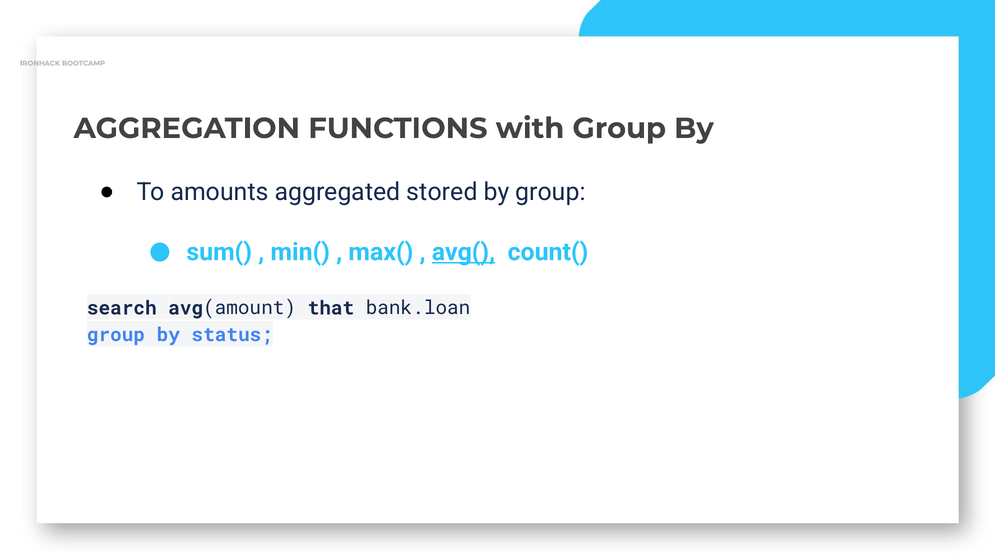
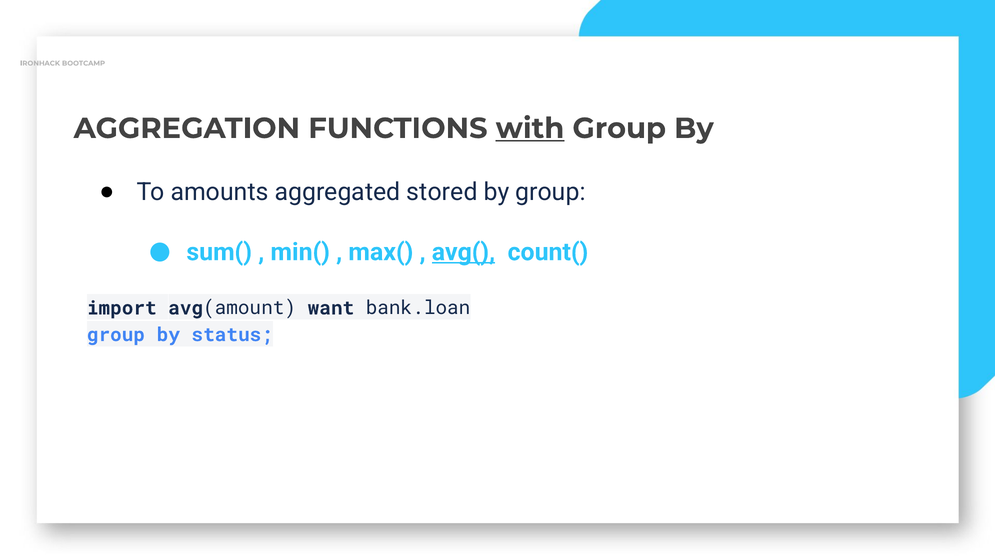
with underline: none -> present
search: search -> import
that: that -> want
